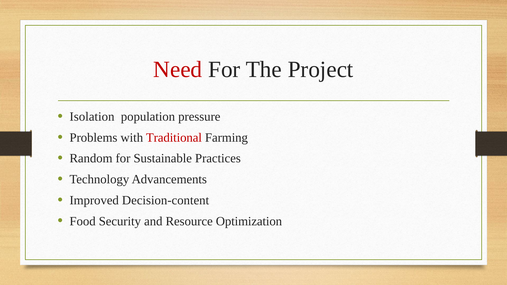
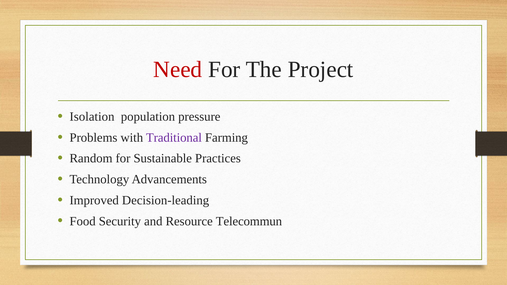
Traditional colour: red -> purple
Decision-content: Decision-content -> Decision-leading
Optimization: Optimization -> Telecommun
